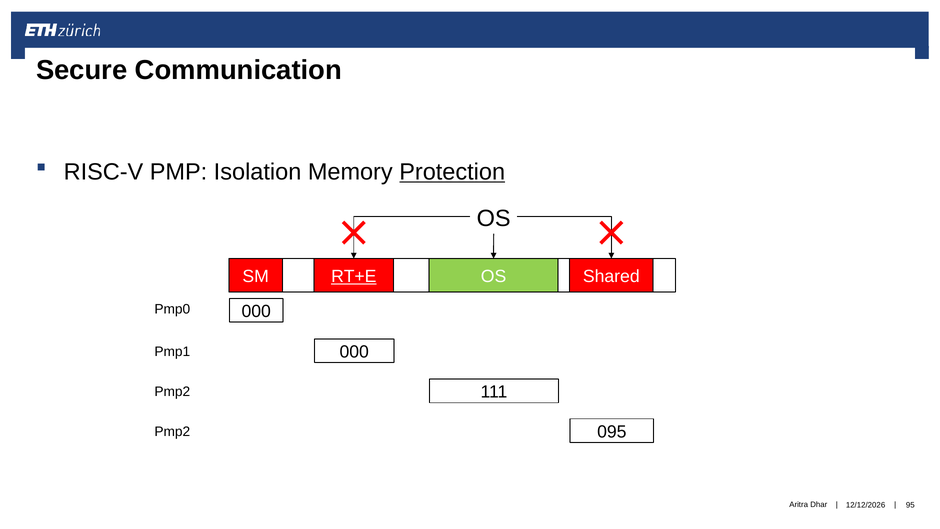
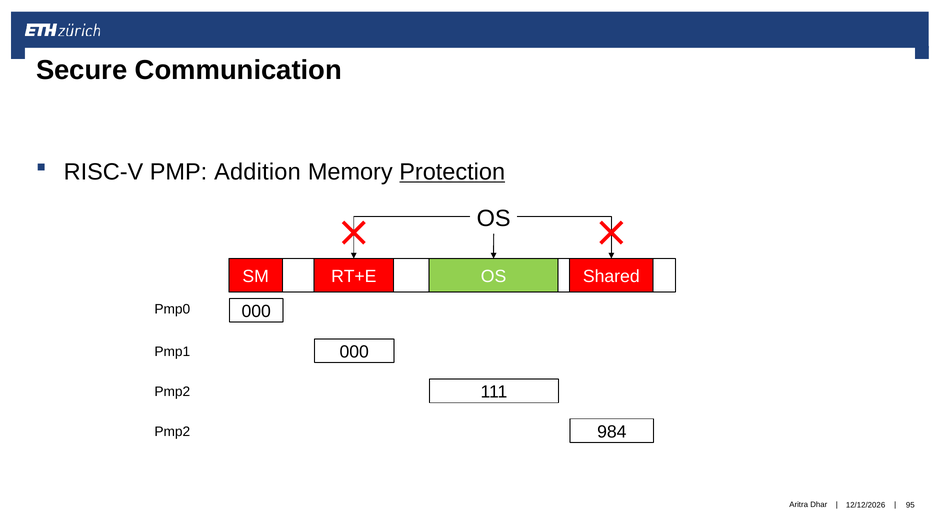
Isolation: Isolation -> Addition
RT+E underline: present -> none
095: 095 -> 984
